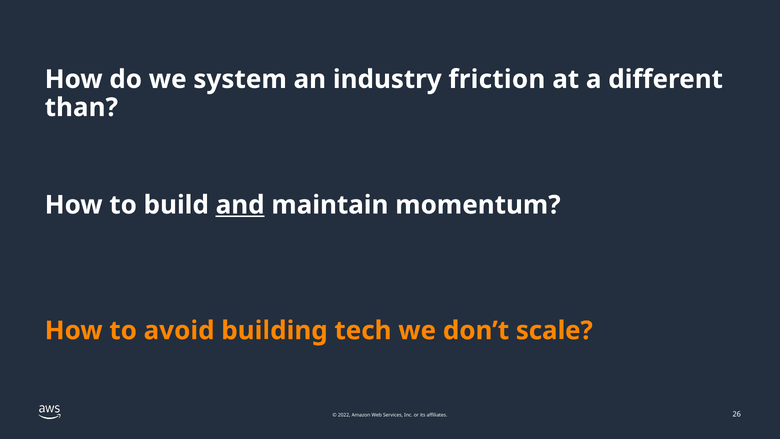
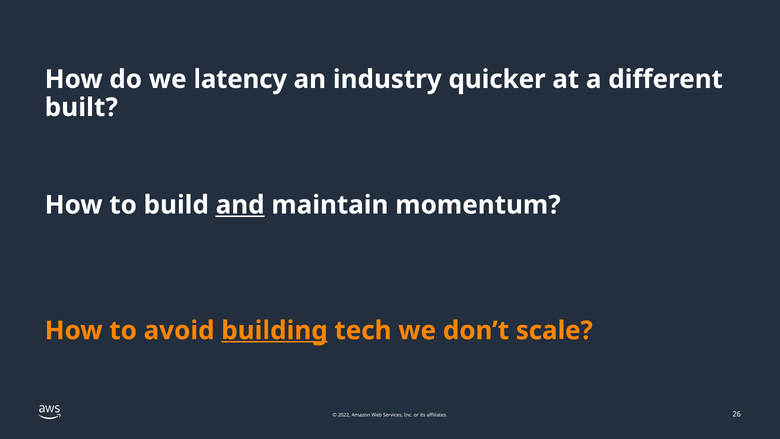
system: system -> latency
friction: friction -> quicker
than: than -> built
building underline: none -> present
